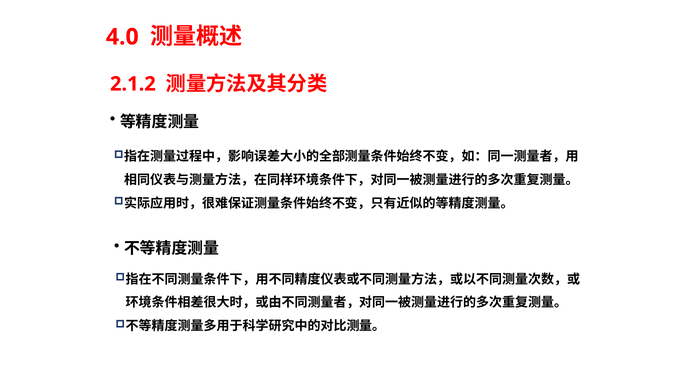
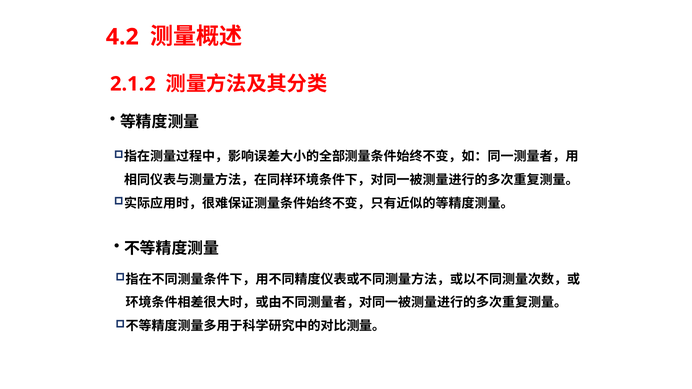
4.0: 4.0 -> 4.2
